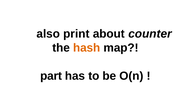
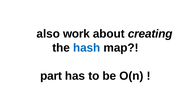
print: print -> work
counter: counter -> creating
hash colour: orange -> blue
